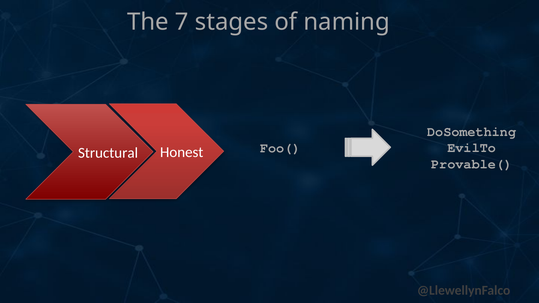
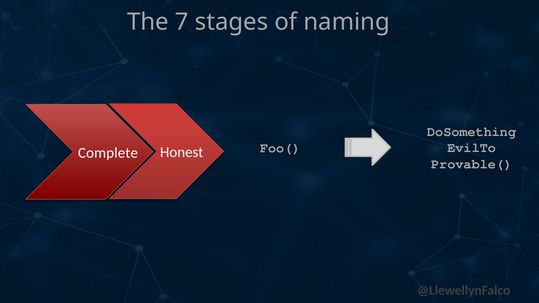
Structural: Structural -> Complete
